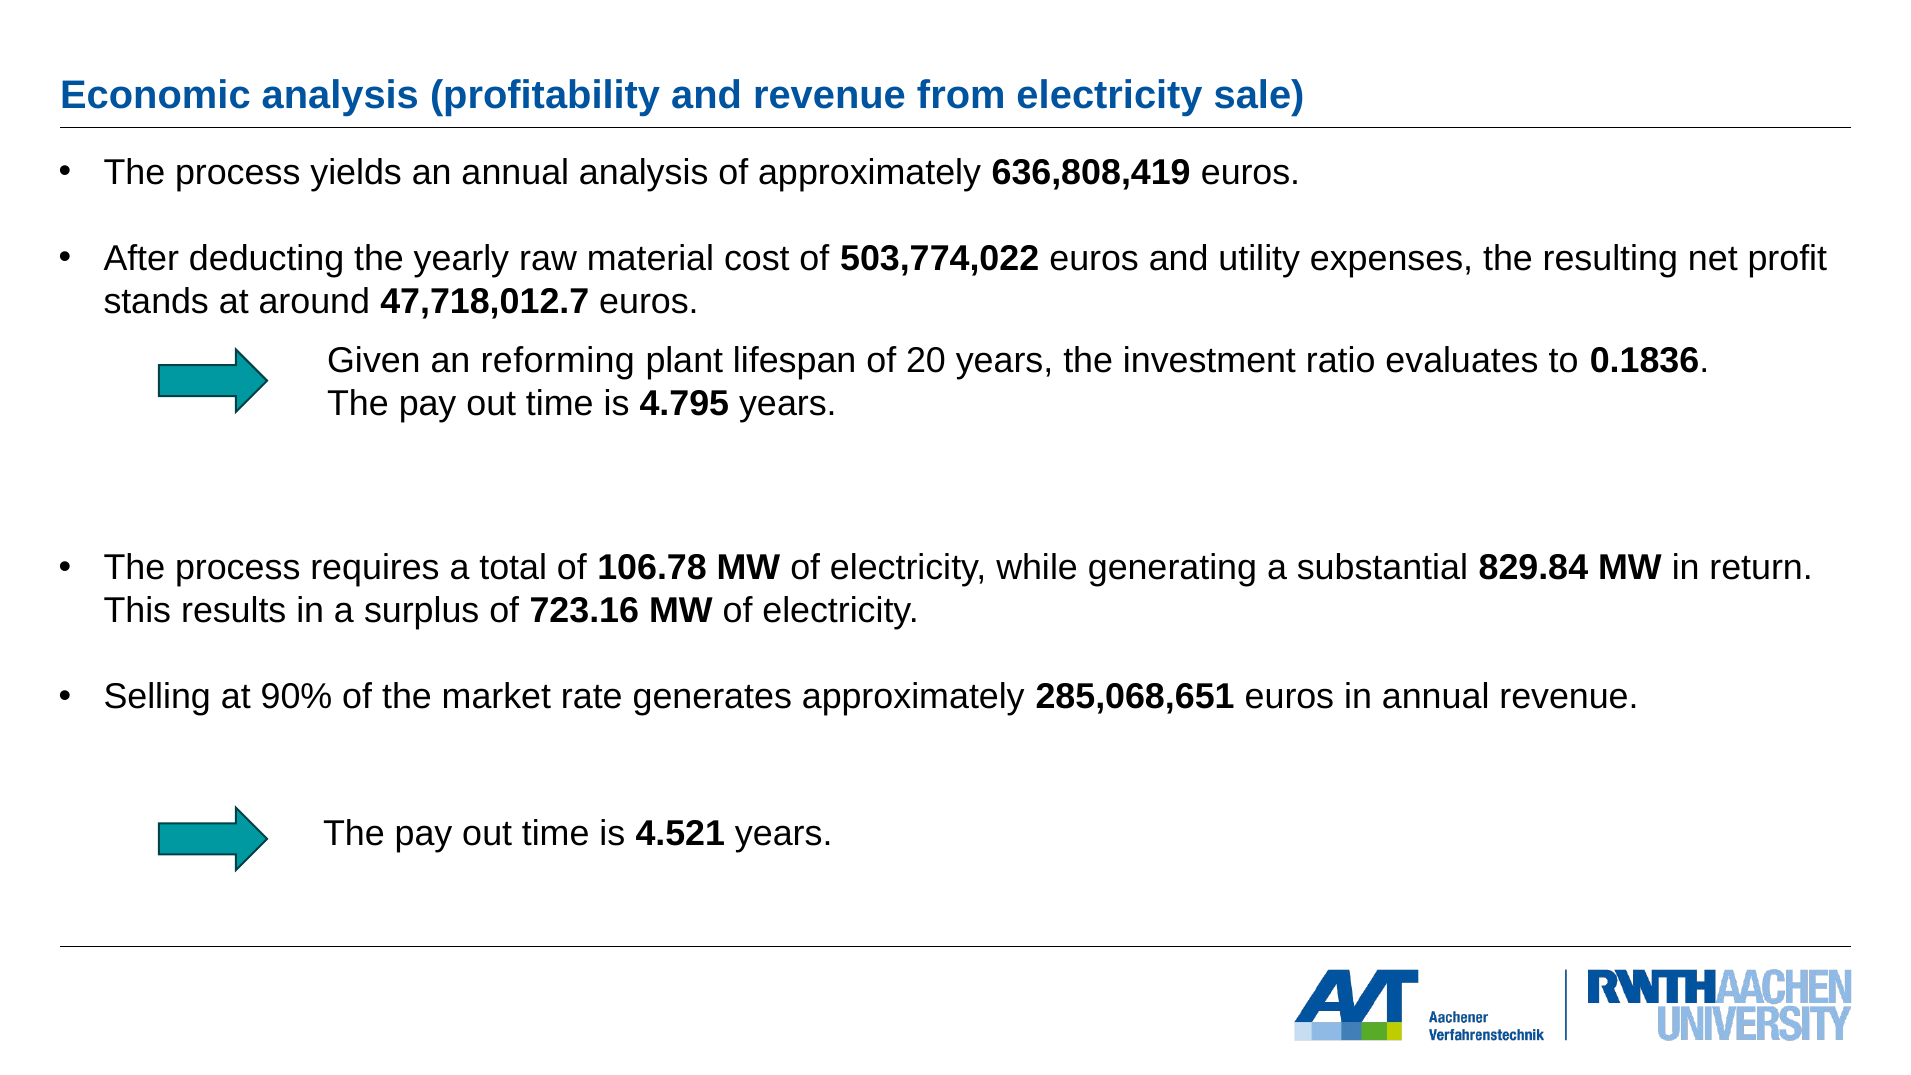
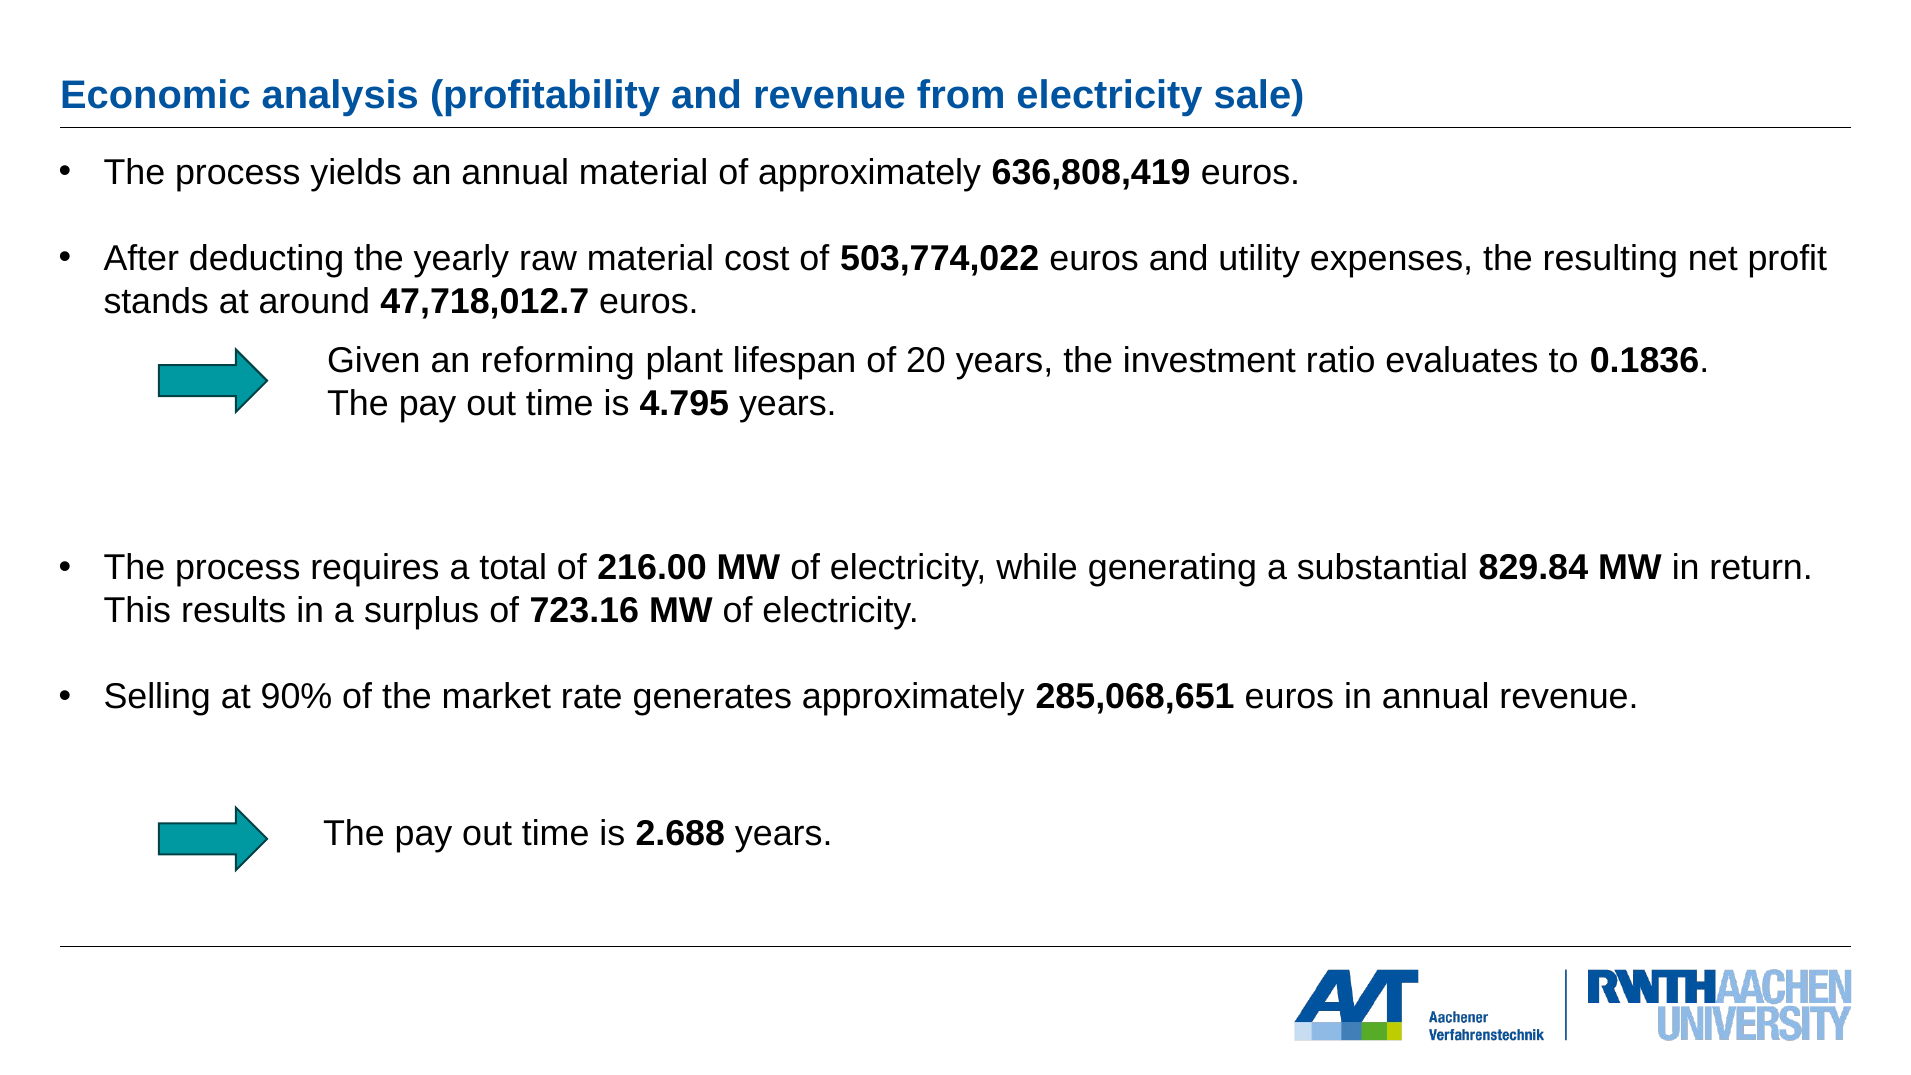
annual analysis: analysis -> material
106.78: 106.78 -> 216.00
4.521: 4.521 -> 2.688
